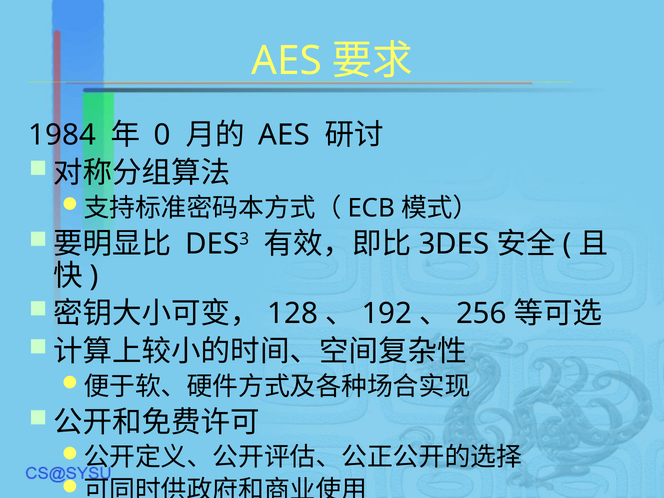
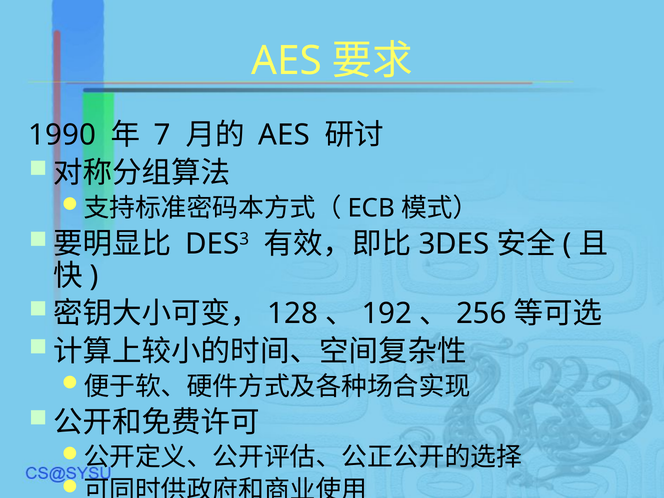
1984: 1984 -> 1990
0: 0 -> 7
